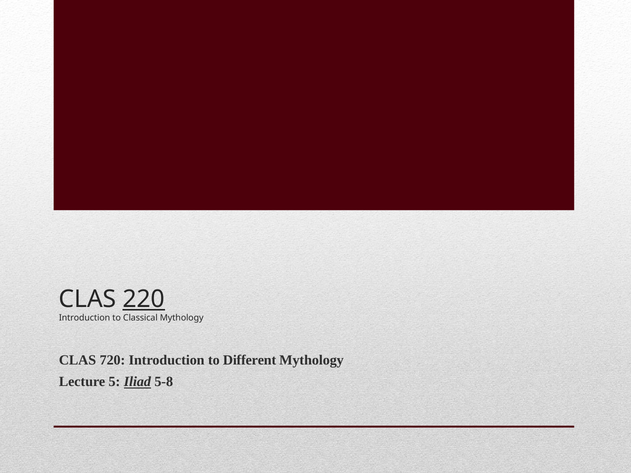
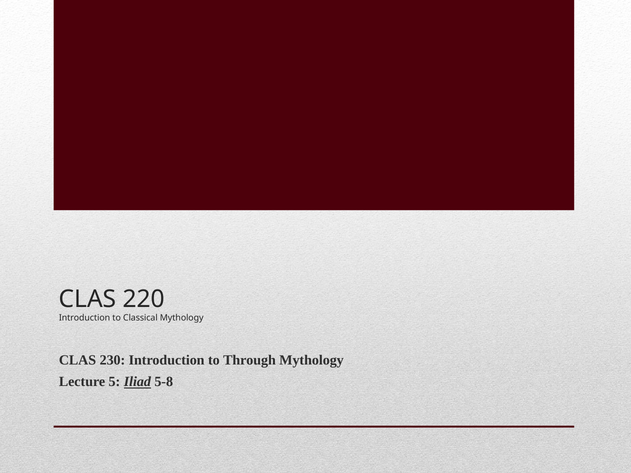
220 underline: present -> none
720: 720 -> 230
Different: Different -> Through
